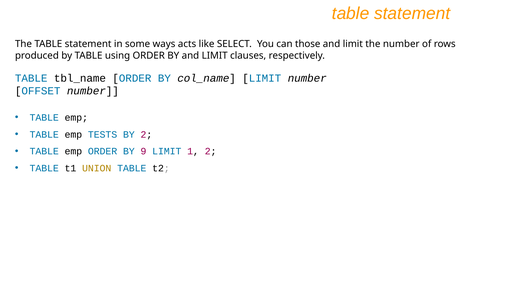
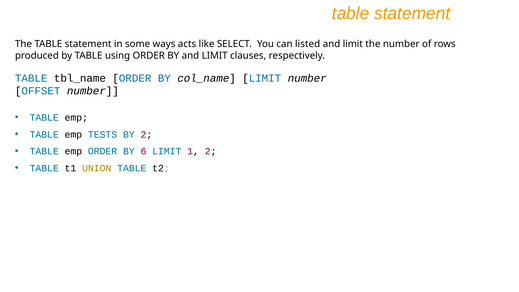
those: those -> listed
9: 9 -> 6
